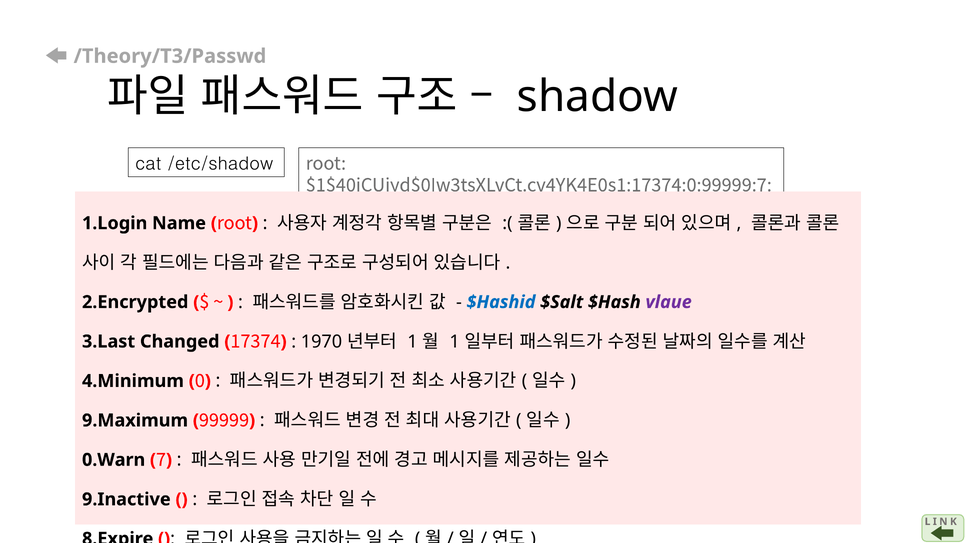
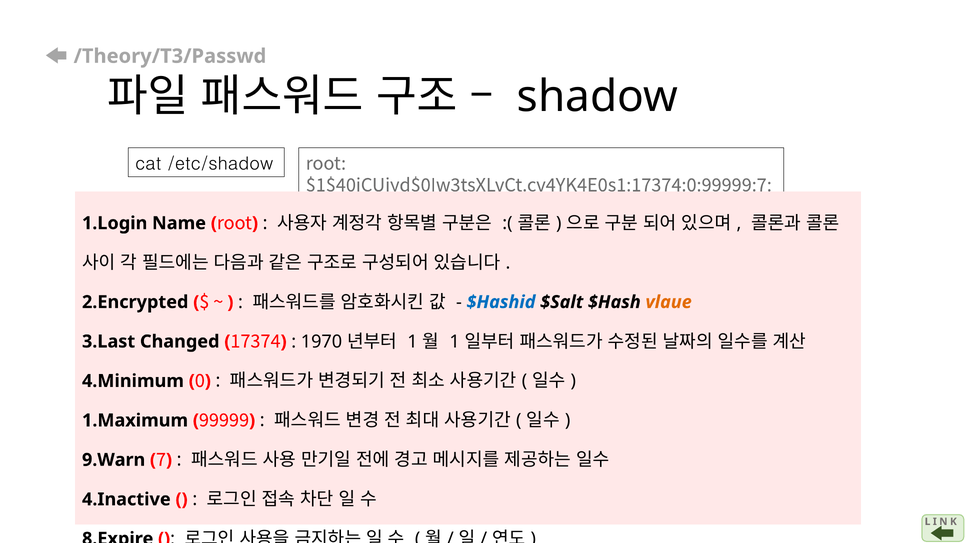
vlaue colour: purple -> orange
9.Maximum: 9.Maximum -> 1.Maximum
0.Warn: 0.Warn -> 9.Warn
9.Inactive: 9.Inactive -> 4.Inactive
